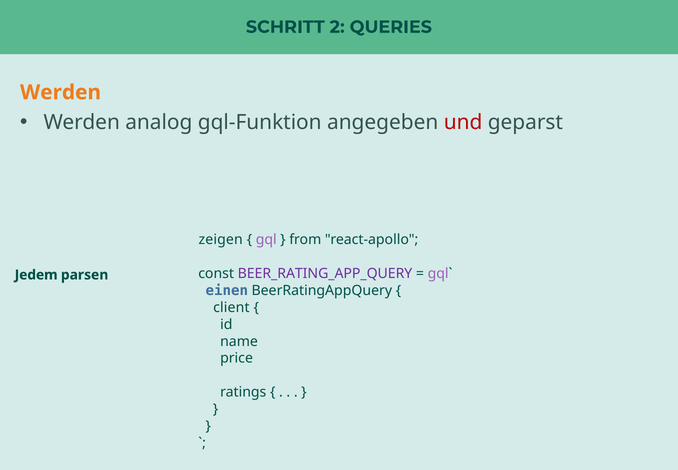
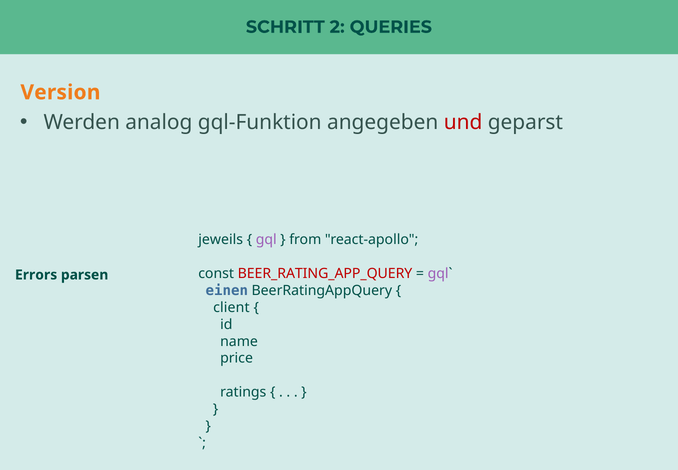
Werden at (61, 92): Werden -> Version
zeigen: zeigen -> jeweils
BEER_RATING_APP_QUERY colour: purple -> red
Jedem: Jedem -> Errors
